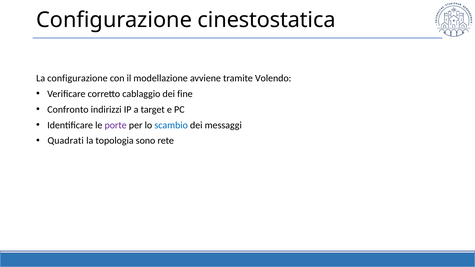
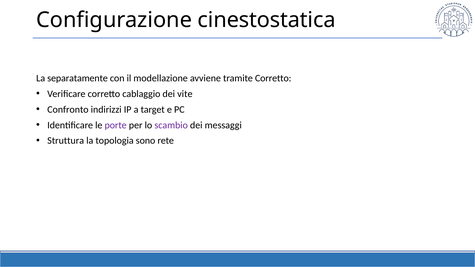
La configurazione: configurazione -> separatamente
tramite Volendo: Volendo -> Corretto
fine: fine -> vite
scambio colour: blue -> purple
Quadrati: Quadrati -> Struttura
